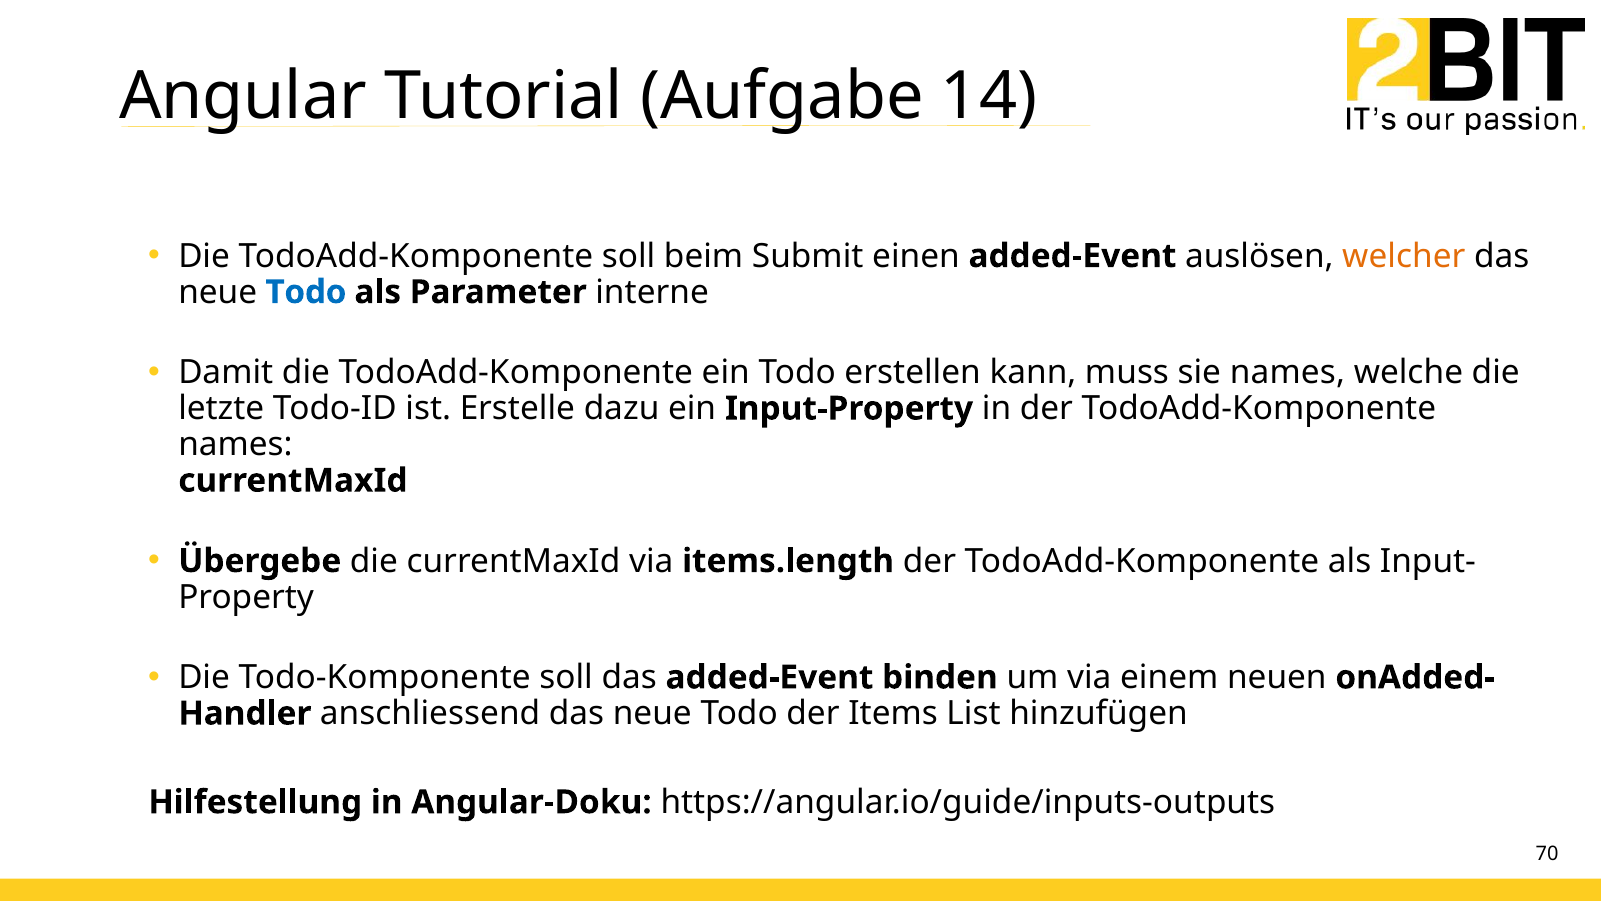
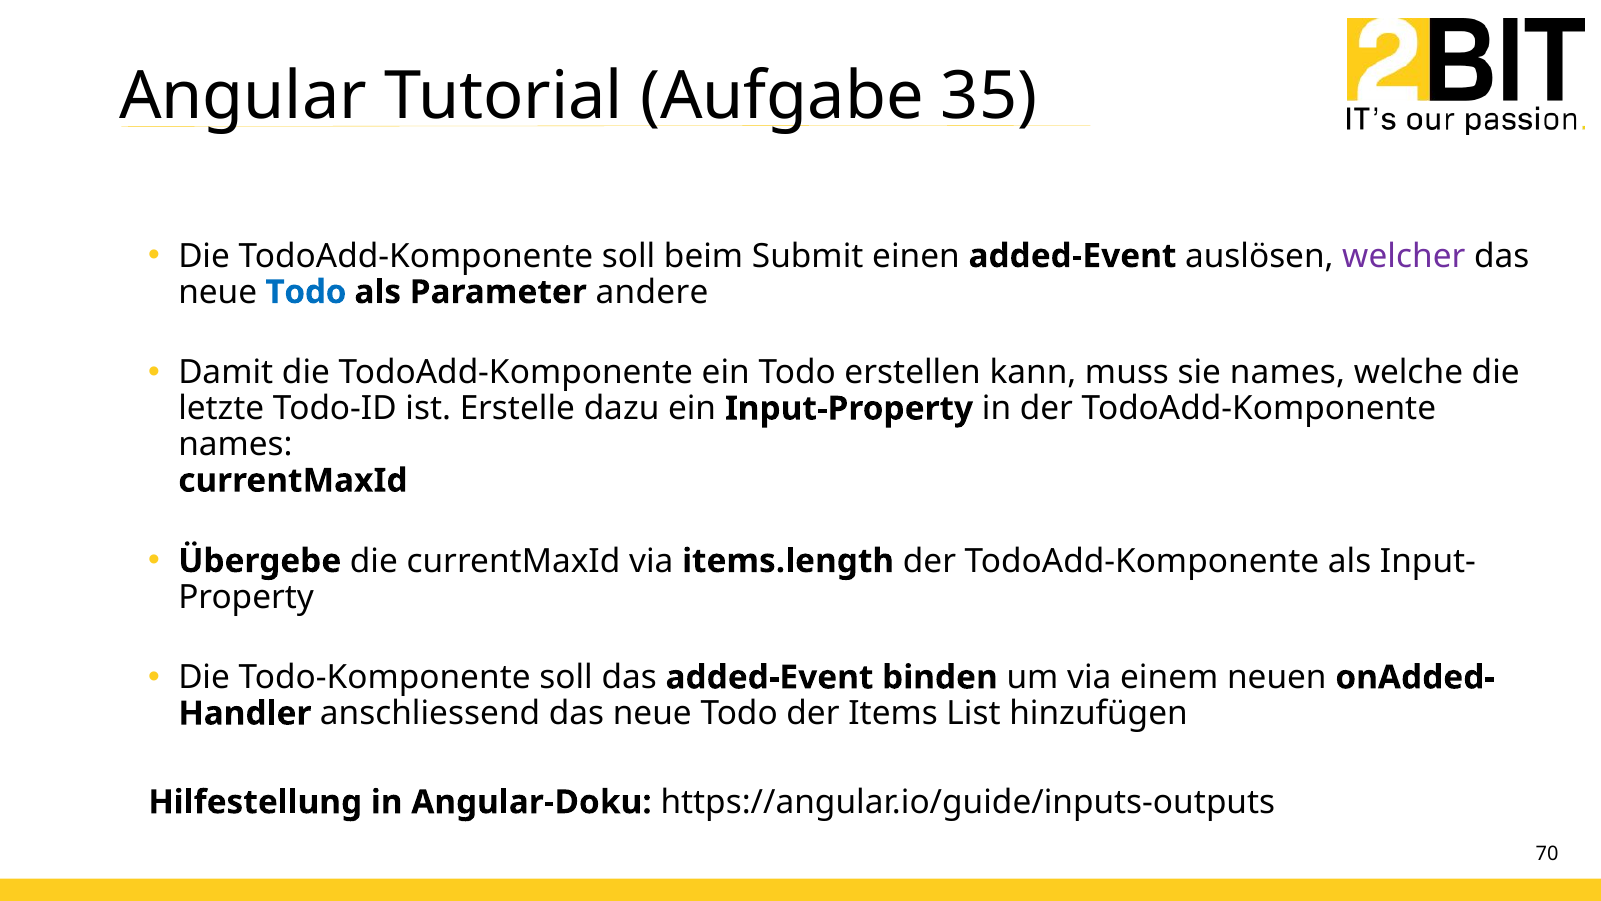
14: 14 -> 35
welcher colour: orange -> purple
interne: interne -> andere
